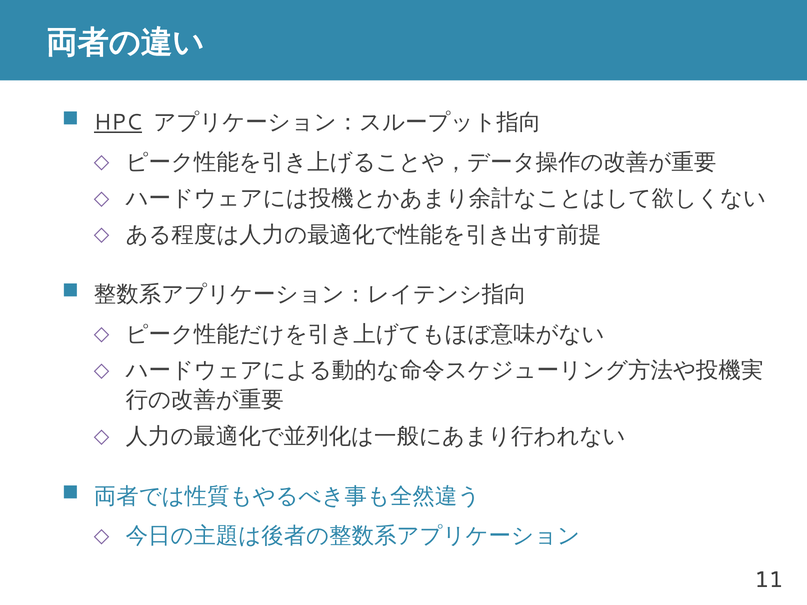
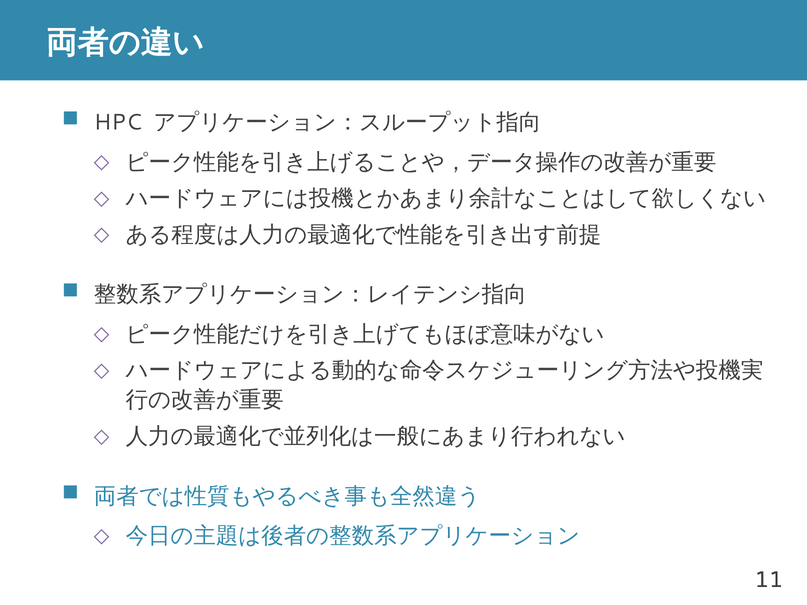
HPC underline: present -> none
